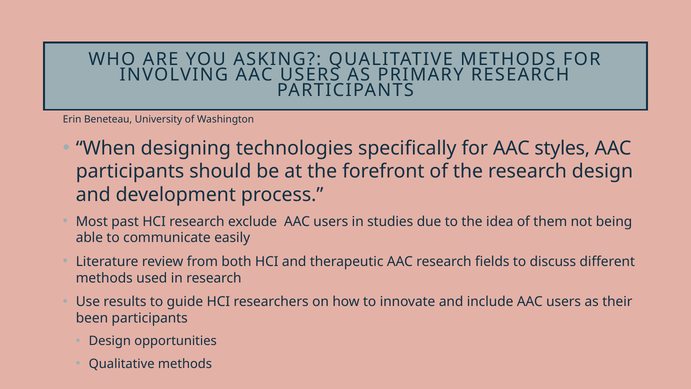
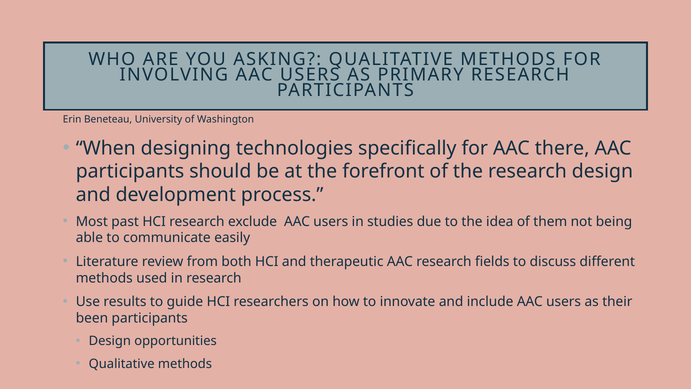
styles: styles -> there
